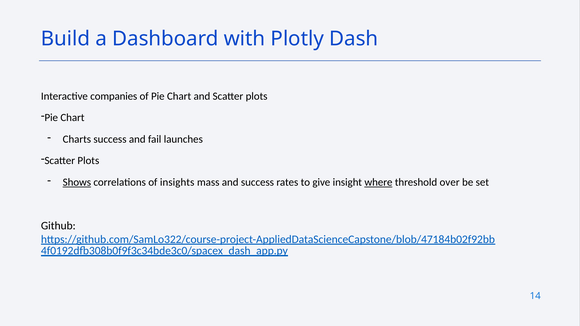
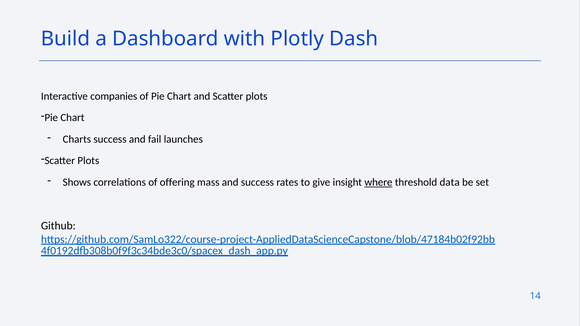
Shows underline: present -> none
insights: insights -> offering
over: over -> data
